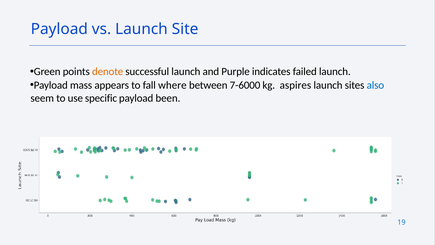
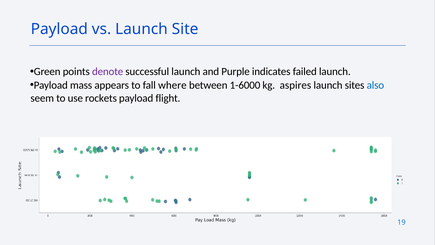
denote colour: orange -> purple
7-6000: 7-6000 -> 1-6000
specific: specific -> rockets
been: been -> flight
